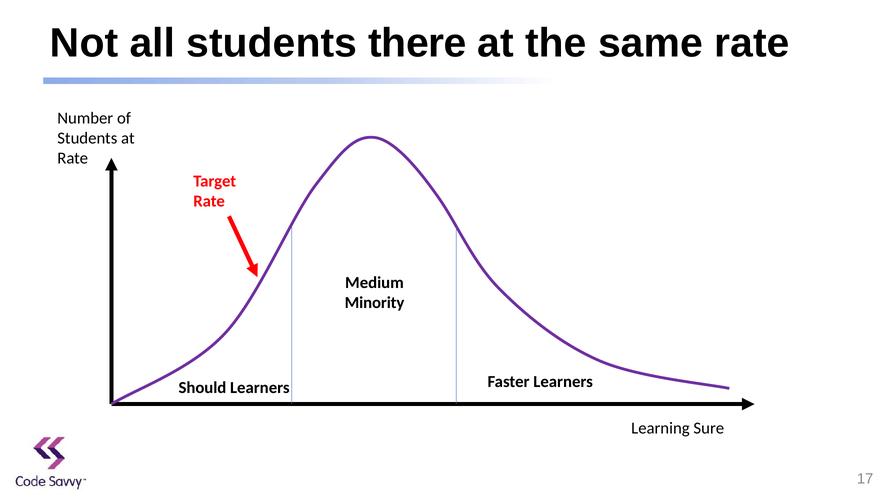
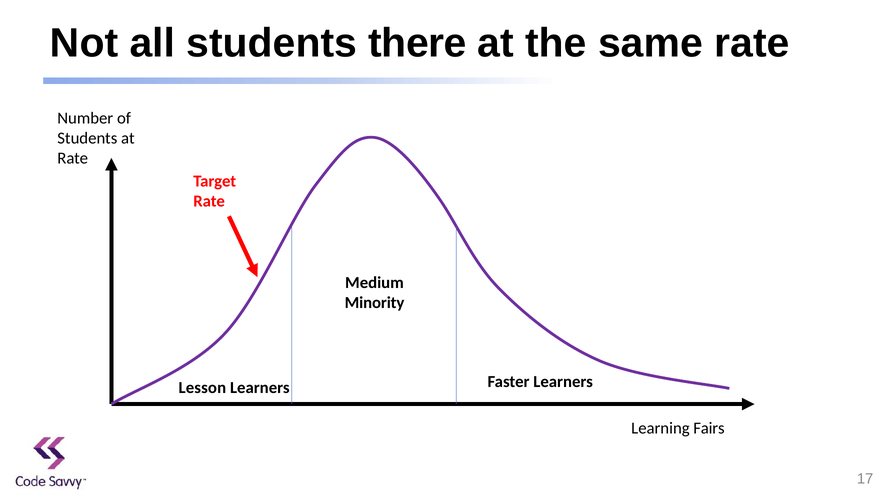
Should: Should -> Lesson
Sure: Sure -> Fairs
